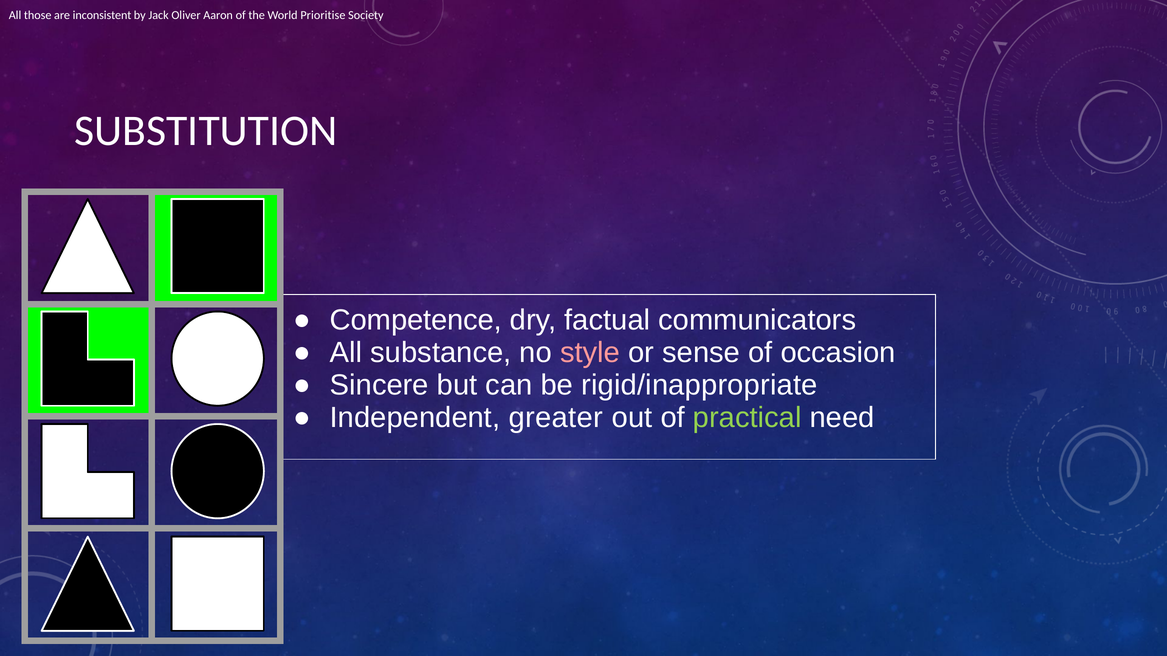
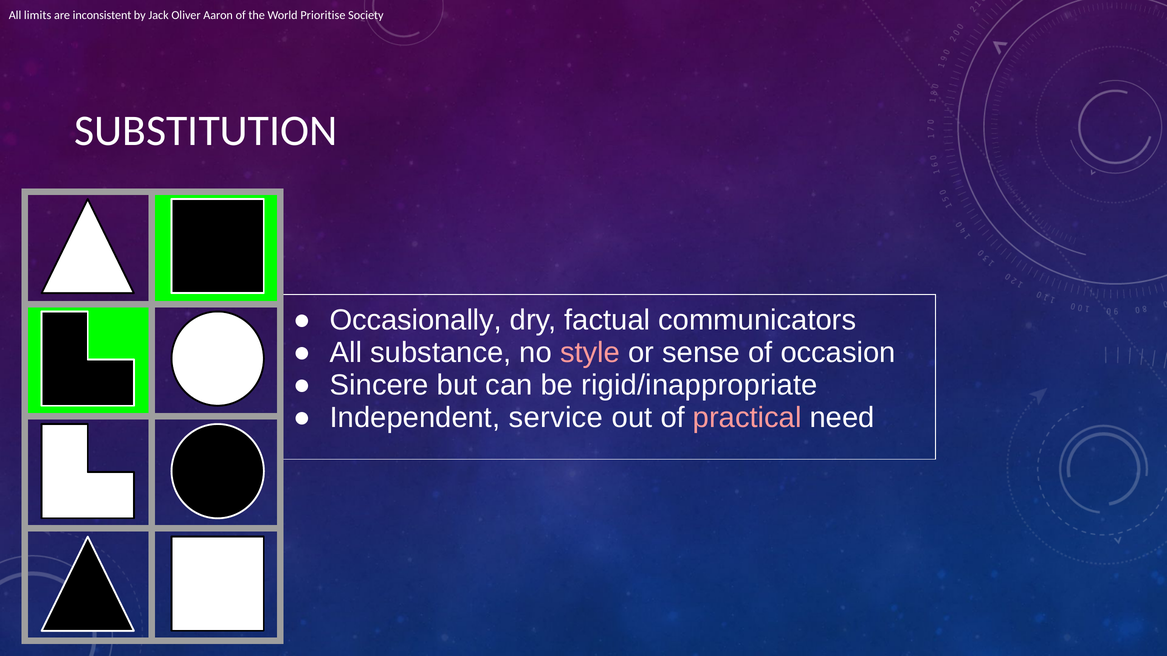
those: those -> limits
Competence: Competence -> Occasionally
greater: greater -> service
practical colour: light green -> pink
